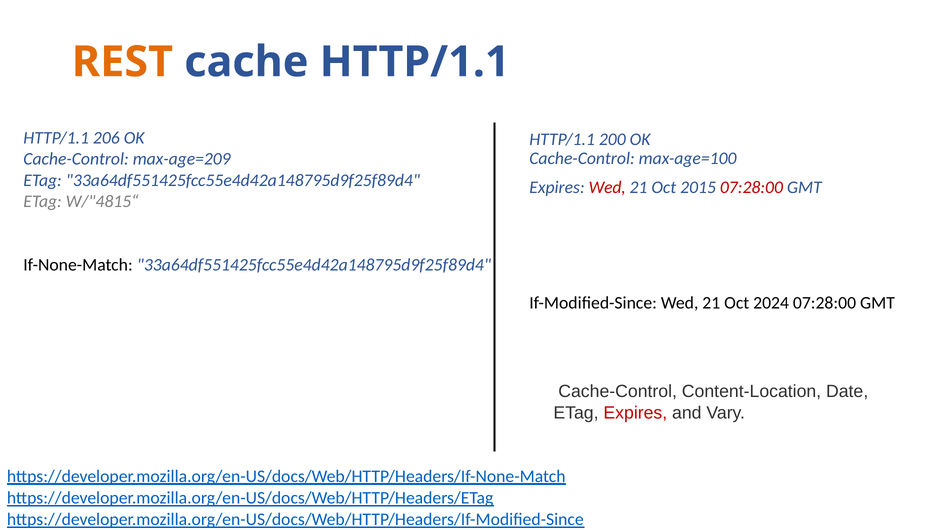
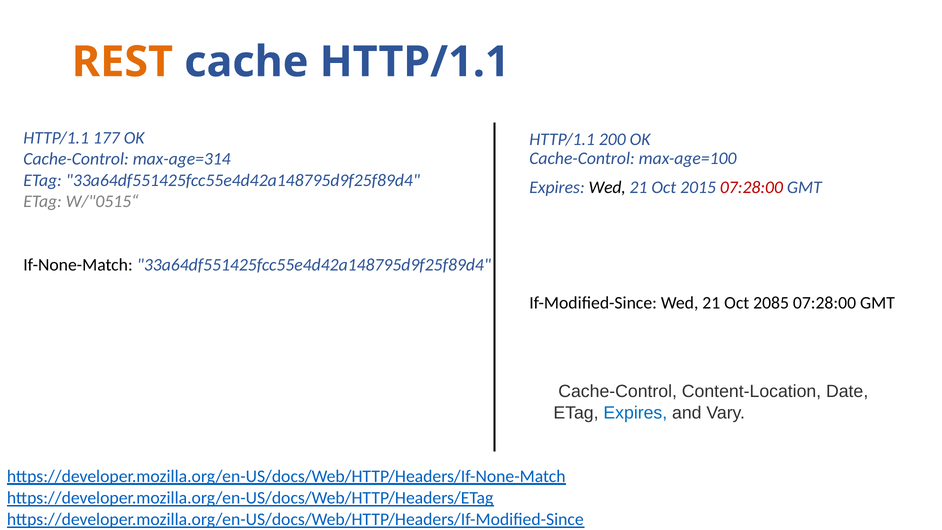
206: 206 -> 177
max-age=209: max-age=209 -> max-age=314
Wed at (607, 187) colour: red -> black
W/"4815“: W/"4815“ -> W/"0515“
2024: 2024 -> 2085
Expires at (635, 413) colour: red -> blue
